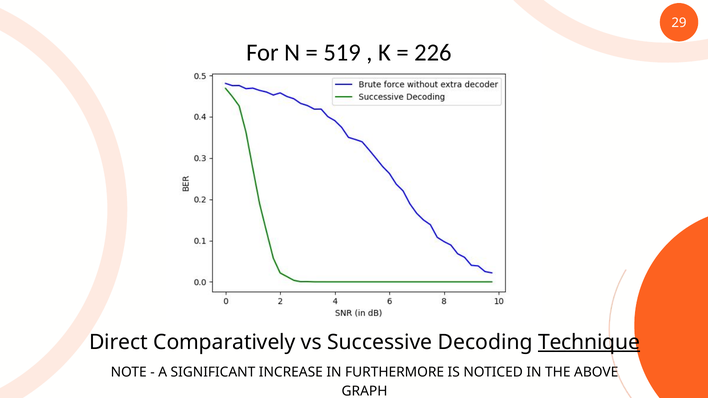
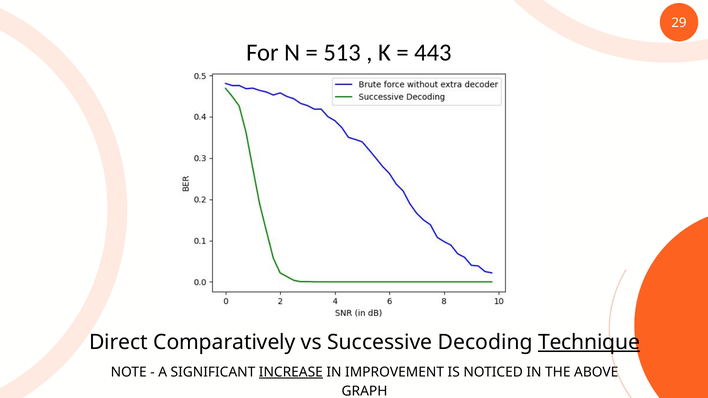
519: 519 -> 513
226: 226 -> 443
INCREASE underline: none -> present
FURTHERMORE: FURTHERMORE -> IMPROVEMENT
